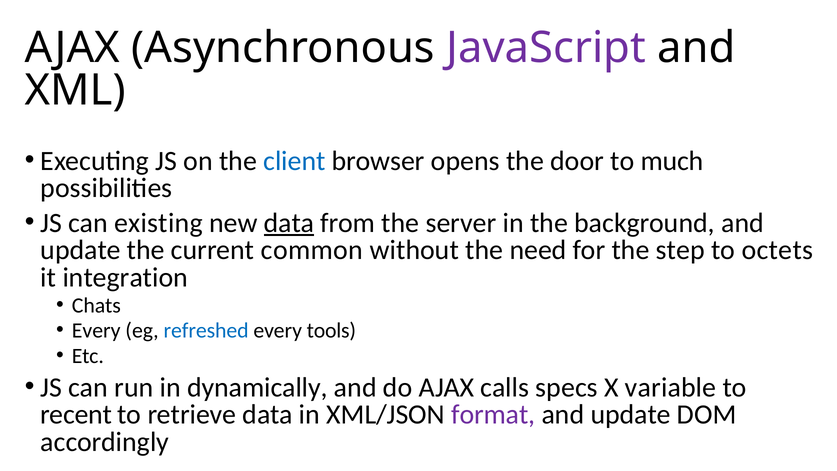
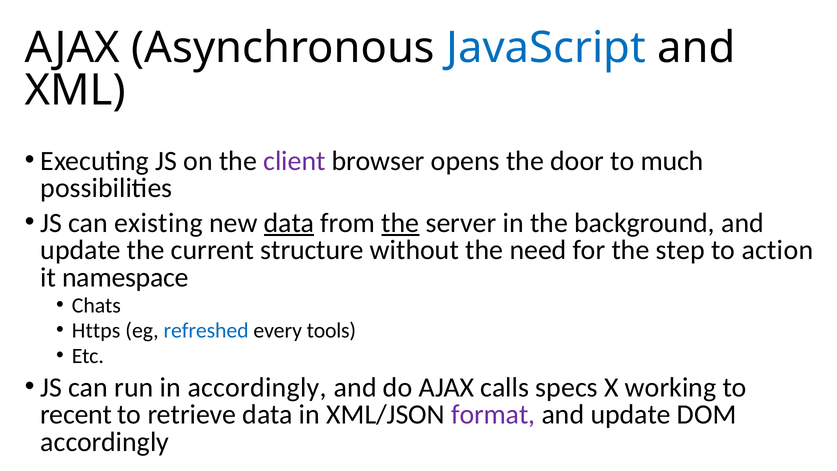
JavaScript colour: purple -> blue
client colour: blue -> purple
the at (400, 223) underline: none -> present
common: common -> structure
octets: octets -> action
integration: integration -> namespace
Every at (96, 331): Every -> Https
in dynamically: dynamically -> accordingly
variable: variable -> working
